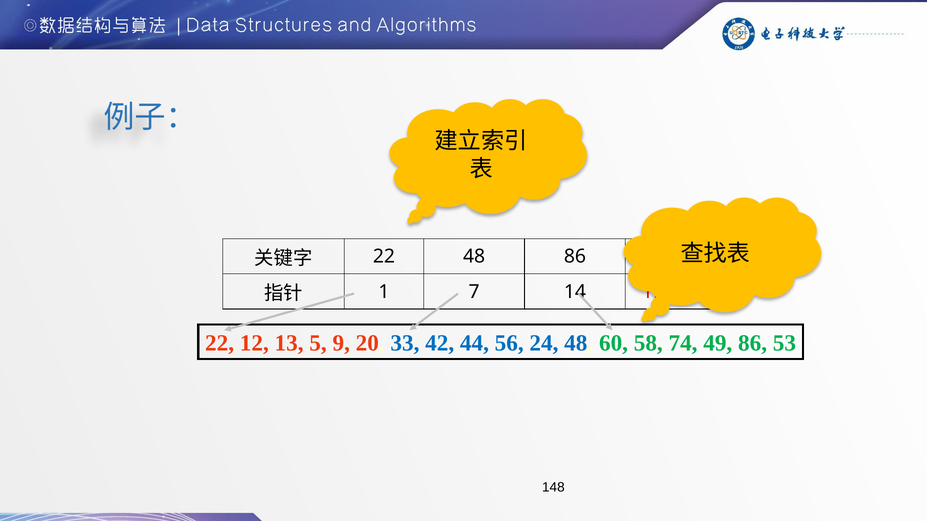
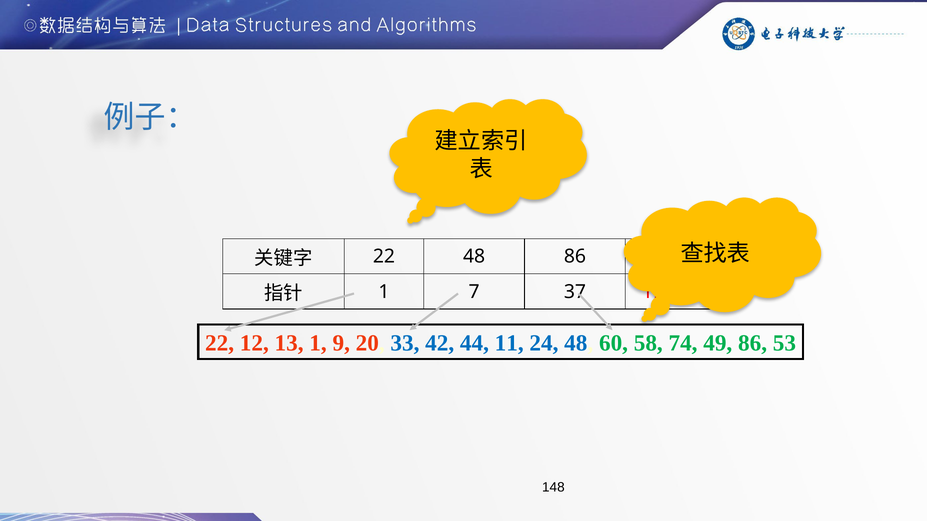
14: 14 -> 37
13 5: 5 -> 1
56: 56 -> 11
